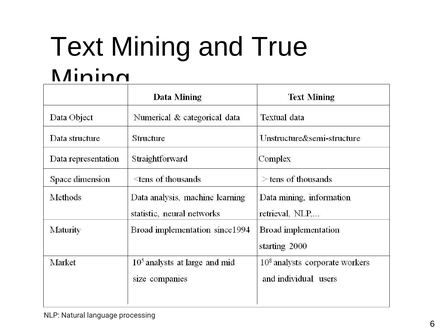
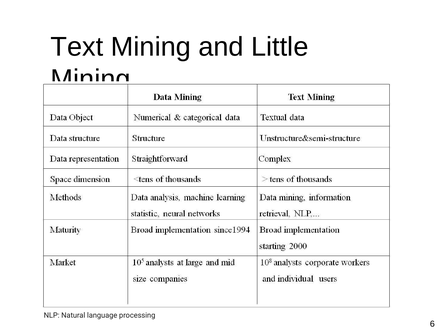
True: True -> Little
